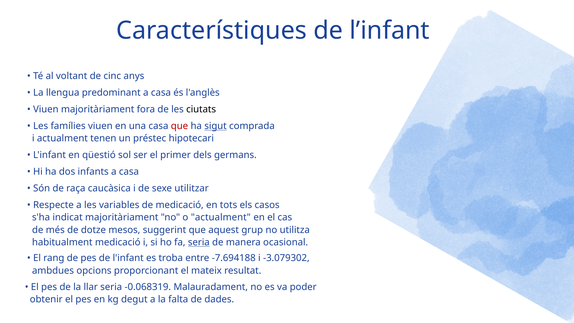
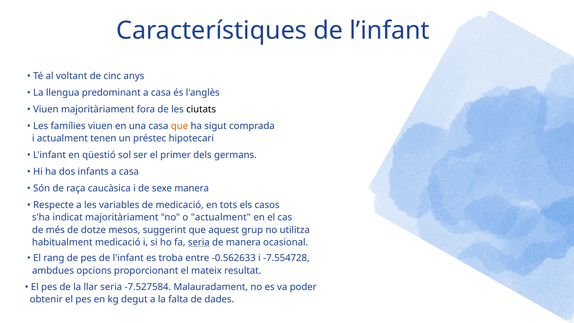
que at (180, 126) colour: red -> orange
sigut underline: present -> none
sexe utilitzar: utilitzar -> manera
-7.694188: -7.694188 -> -0.562633
-3.079302: -3.079302 -> -7.554728
-0.068319: -0.068319 -> -7.527584
